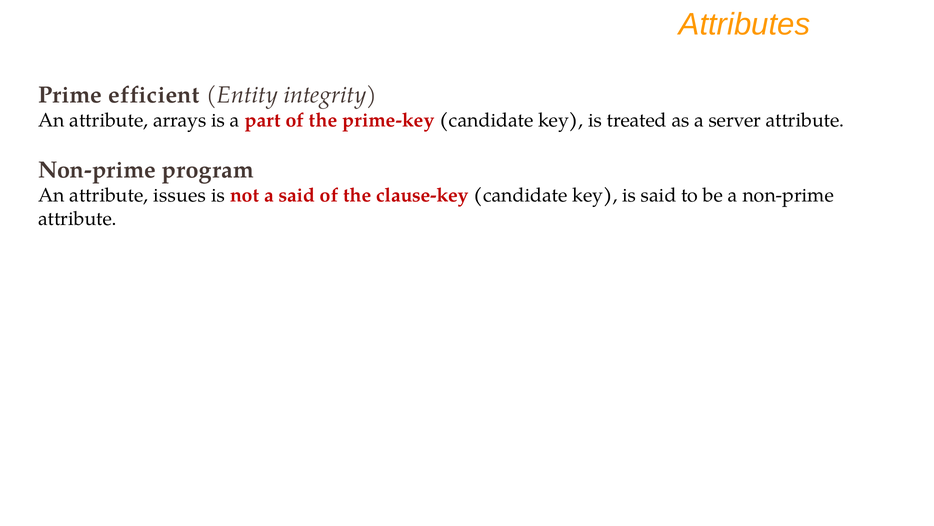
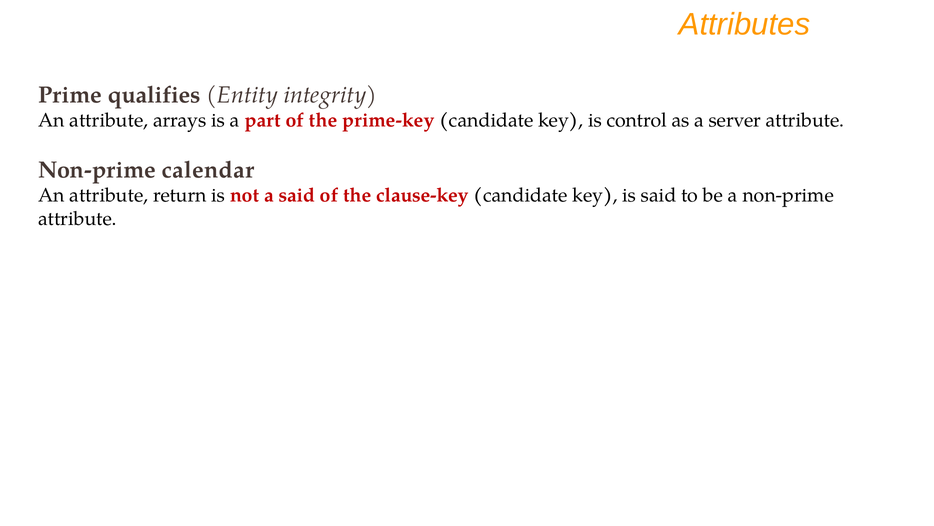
efficient: efficient -> qualifies
treated: treated -> control
program: program -> calendar
issues: issues -> return
